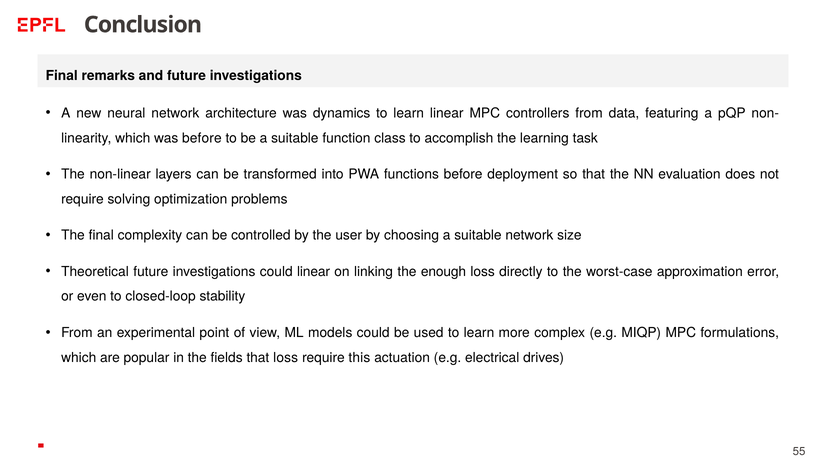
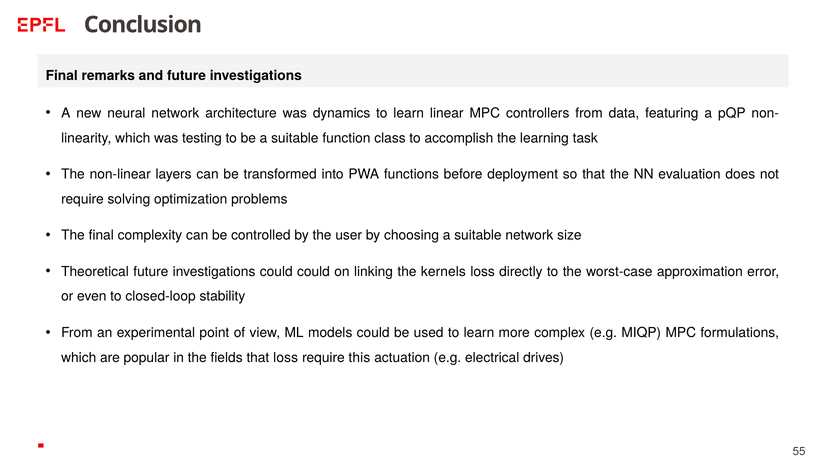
was before: before -> testing
could linear: linear -> could
enough: enough -> kernels
